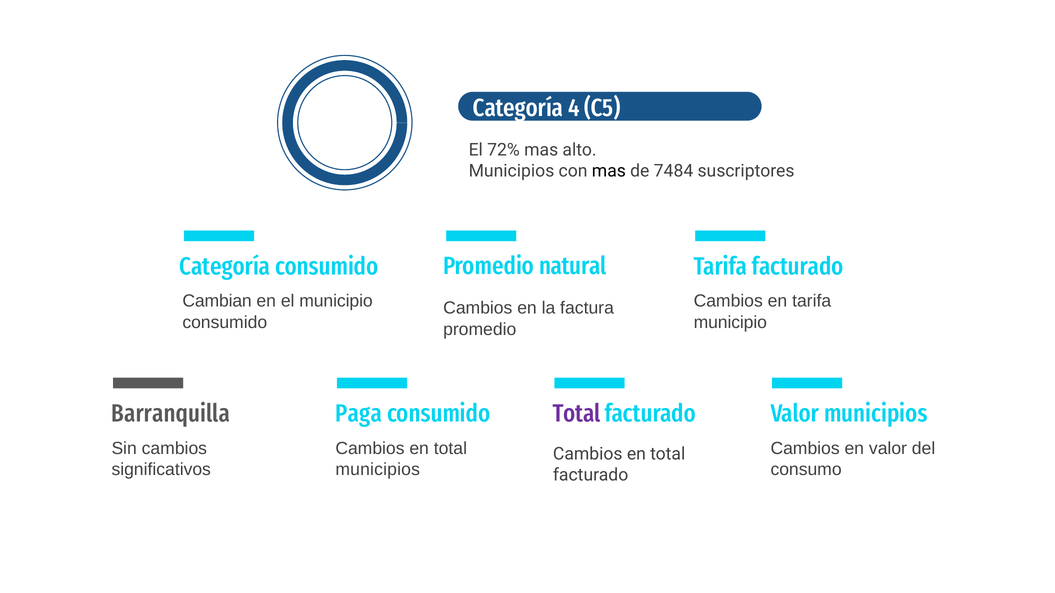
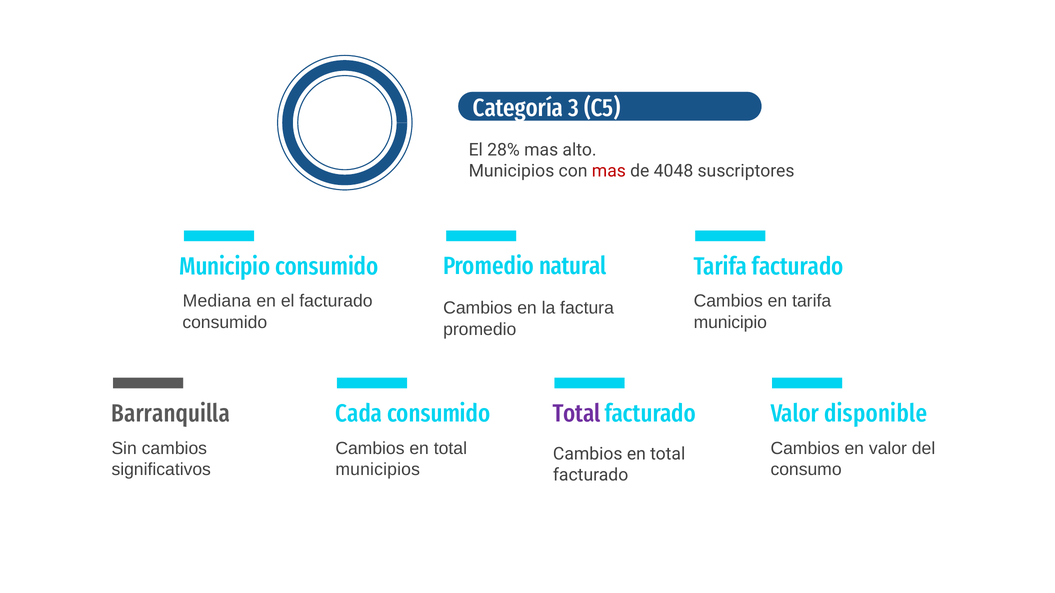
4: 4 -> 3
72%: 72% -> 28%
mas at (609, 171) colour: black -> red
7484: 7484 -> 4048
Categoría at (225, 267): Categoría -> Municipio
Cambian: Cambian -> Mediana
el municipio: municipio -> facturado
Paga: Paga -> Cada
Valor municipios: municipios -> disponible
